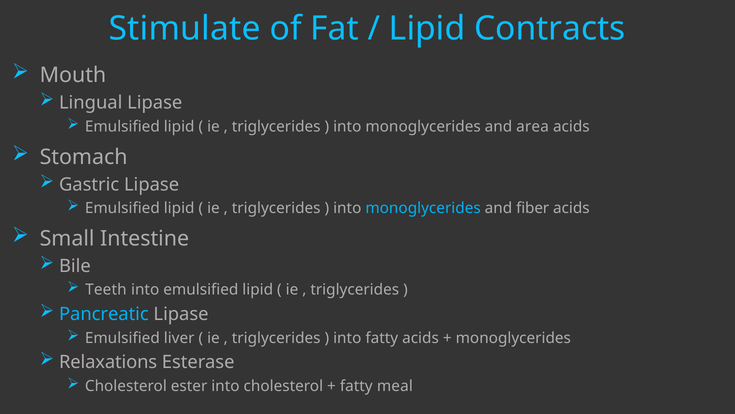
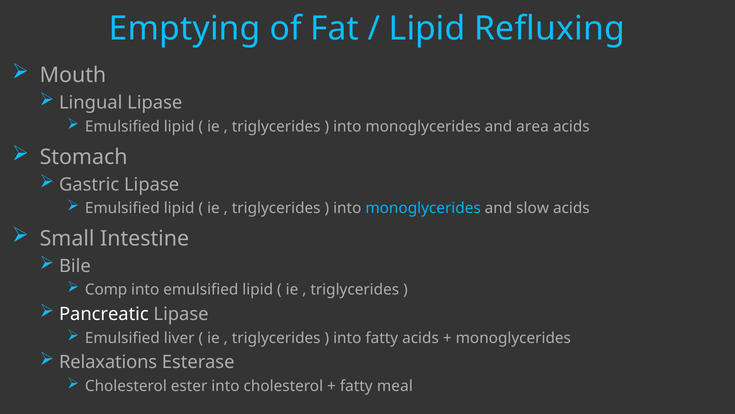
Stimulate: Stimulate -> Emptying
Contracts: Contracts -> Refluxing
fiber: fiber -> slow
Teeth: Teeth -> Comp
Pancreatic colour: light blue -> white
